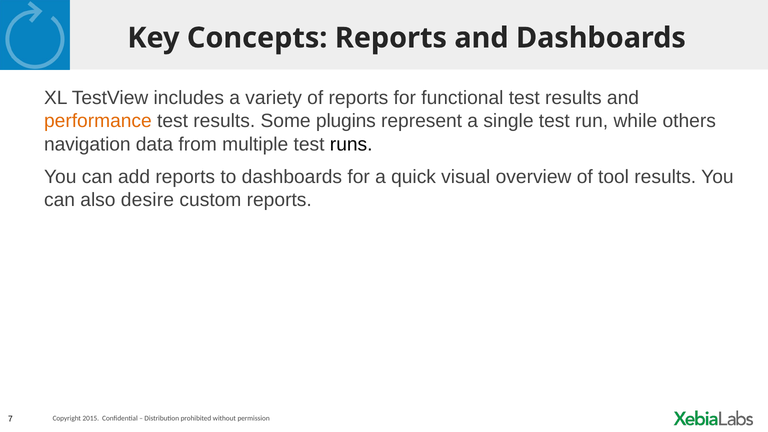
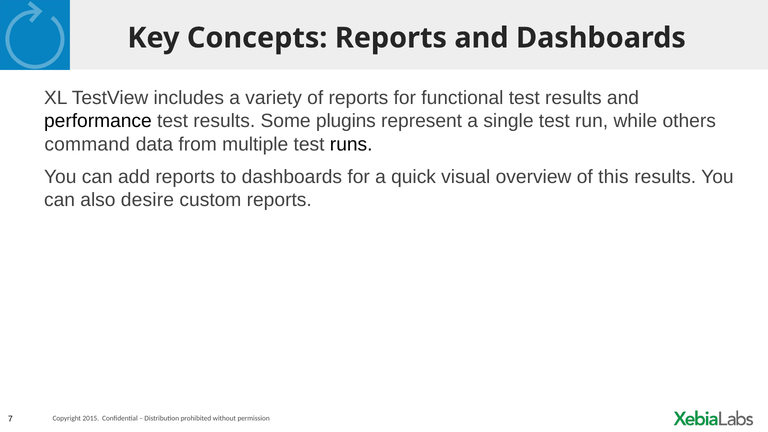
performance colour: orange -> black
navigation: navigation -> command
tool: tool -> this
